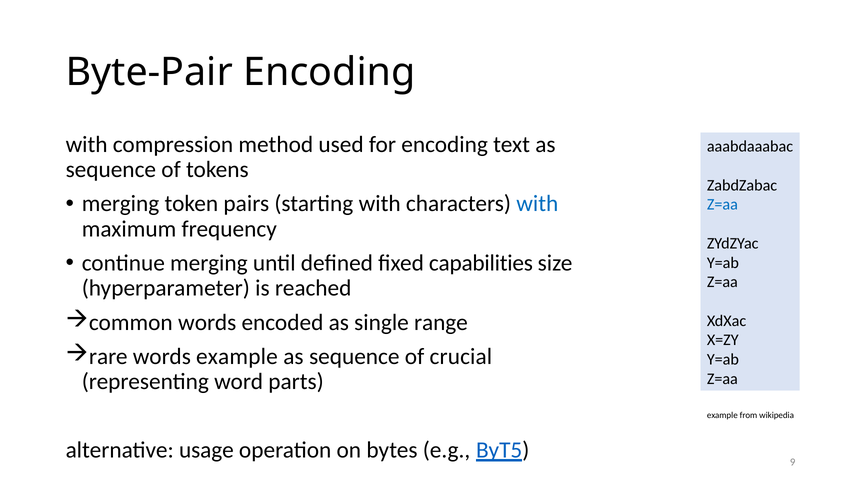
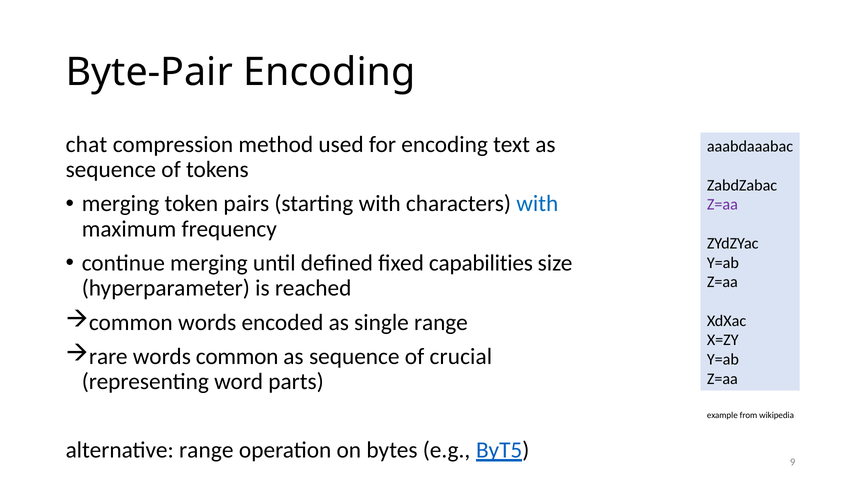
with at (87, 145): with -> chat
Z=aa at (722, 205) colour: blue -> purple
words example: example -> common
alternative usage: usage -> range
